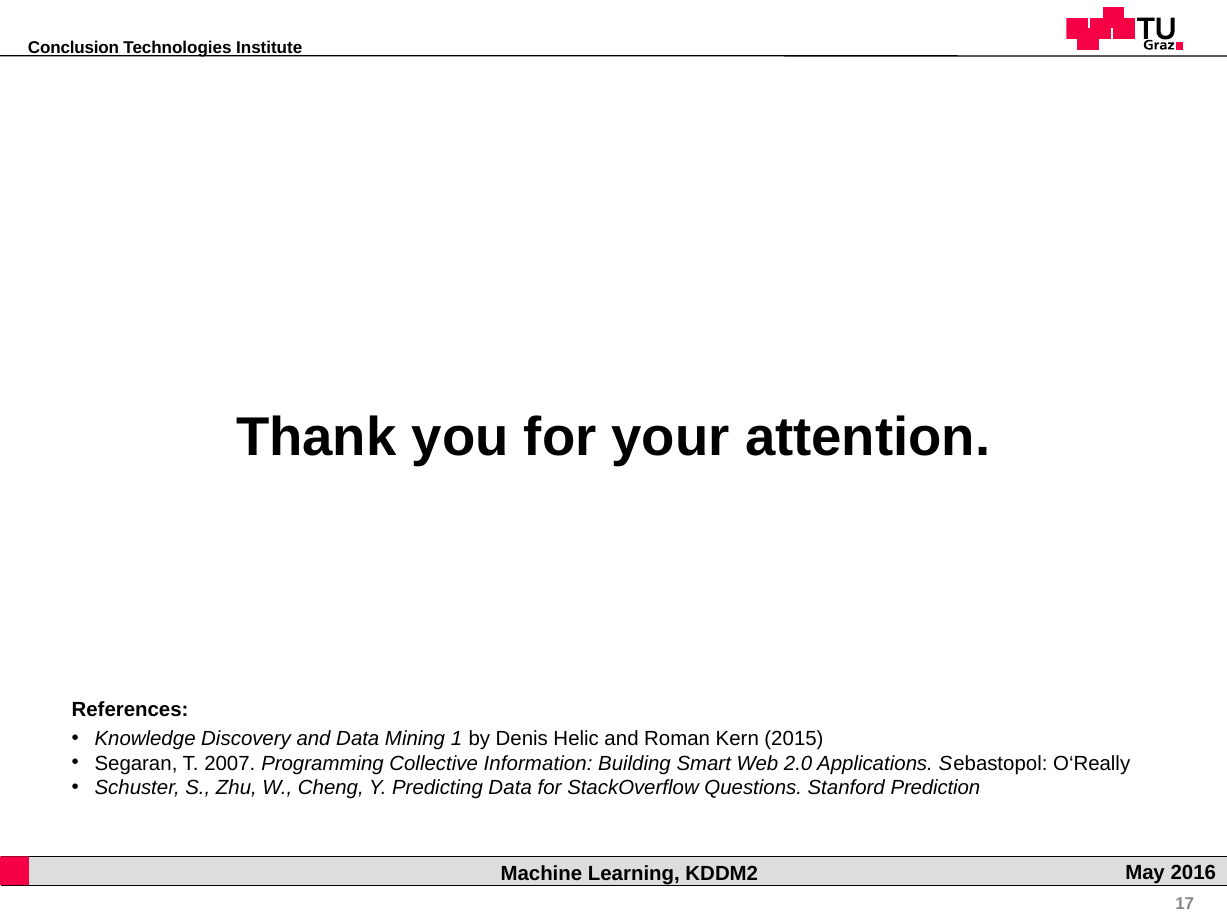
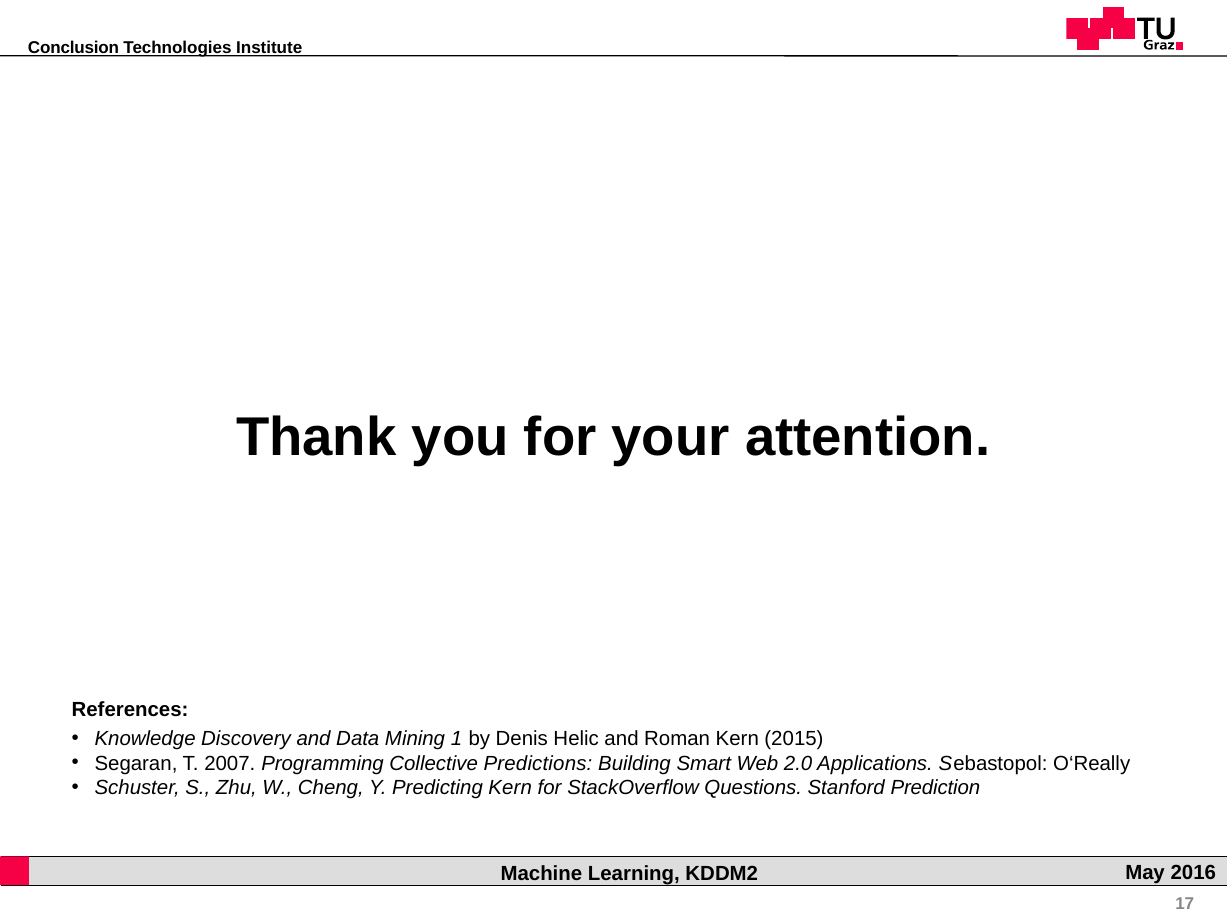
Information: Information -> Predictions
Predicting Data: Data -> Kern
